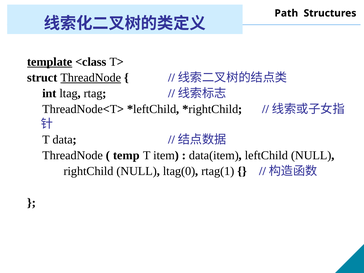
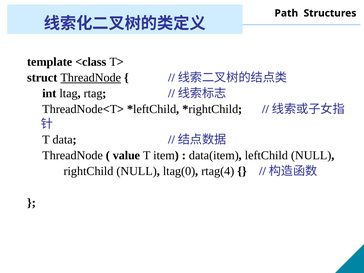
template underline: present -> none
temp: temp -> value
rtag(1: rtag(1 -> rtag(4
